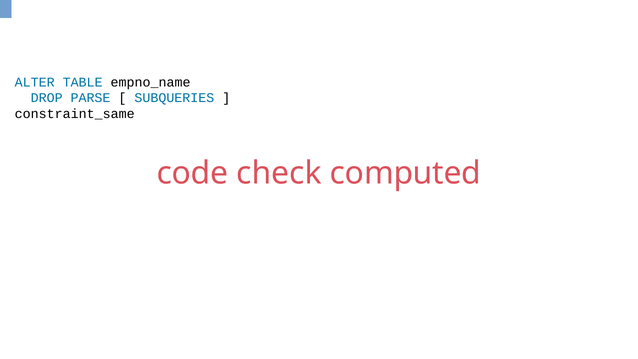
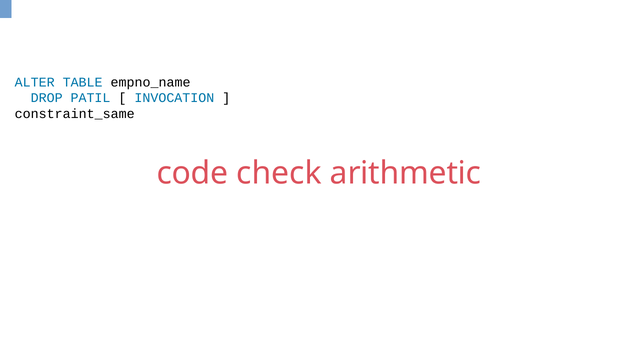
PARSE: PARSE -> PATIL
SUBQUERIES: SUBQUERIES -> INVOCATION
computed: computed -> arithmetic
